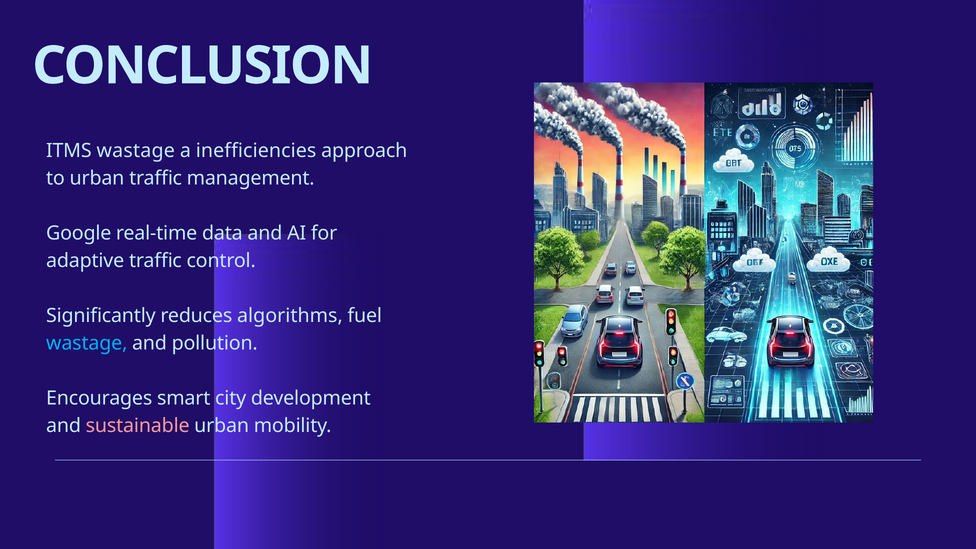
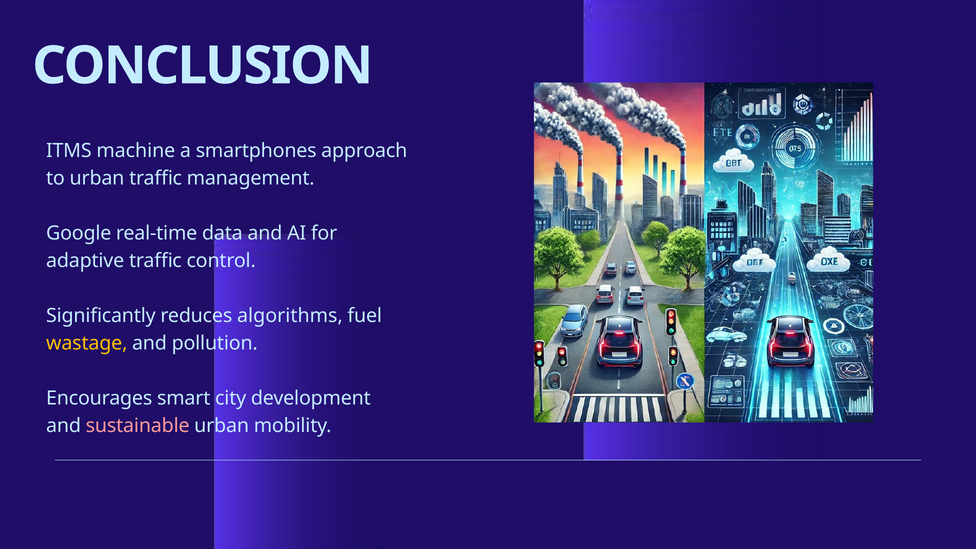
ITMS wastage: wastage -> machine
inefficiencies: inefficiencies -> smartphones
wastage at (87, 343) colour: light blue -> yellow
